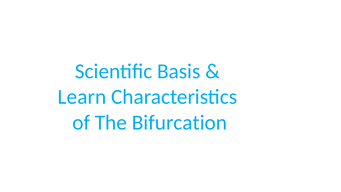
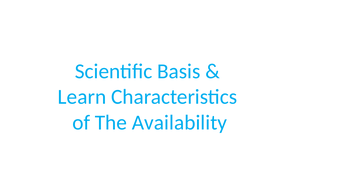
Bifurcation: Bifurcation -> Availability
